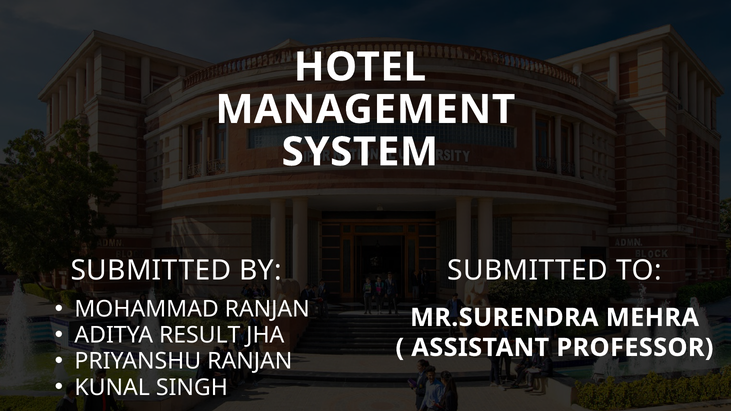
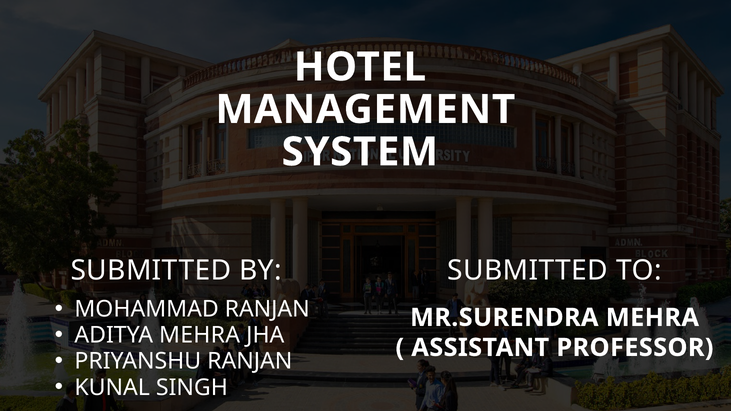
ADITYA RESULT: RESULT -> MEHRA
